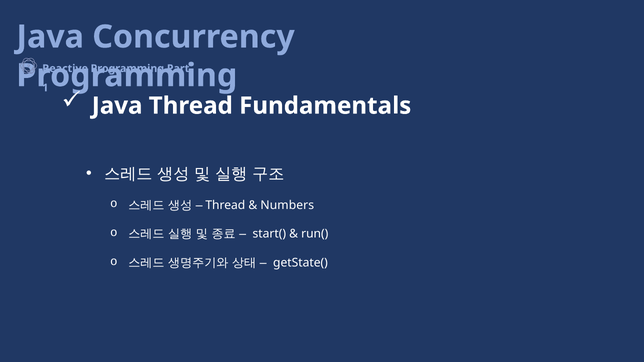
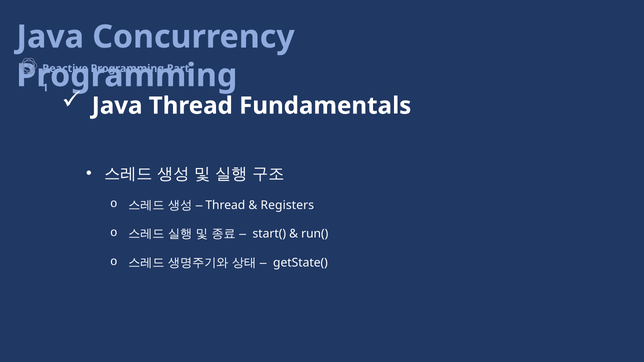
Numbers: Numbers -> Registers
